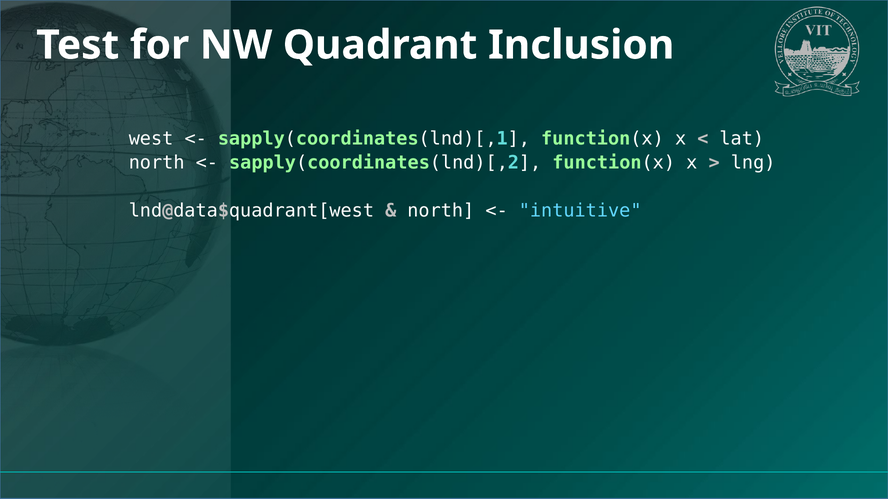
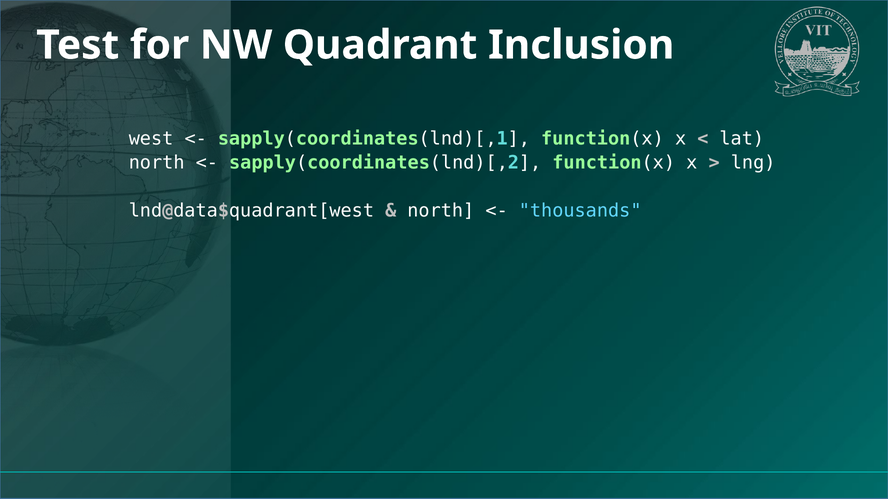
intuitive: intuitive -> thousands
